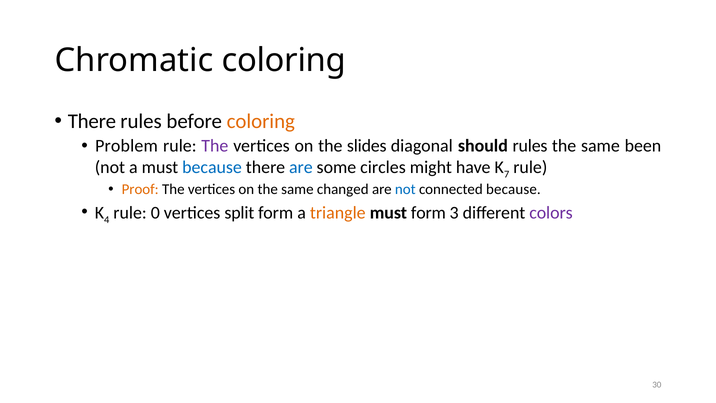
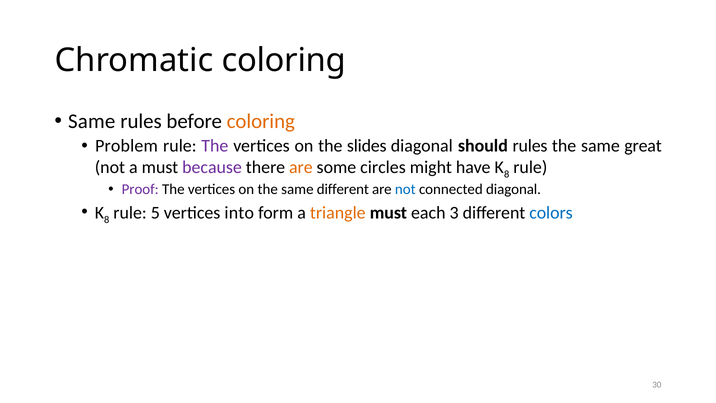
There at (92, 121): There -> Same
been: been -> great
because at (212, 167) colour: blue -> purple
are at (301, 167) colour: blue -> orange
7 at (507, 174): 7 -> 8
Proof colour: orange -> purple
same changed: changed -> different
connected because: because -> diagonal
4 at (107, 220): 4 -> 8
0: 0 -> 5
split: split -> into
must form: form -> each
colors colour: purple -> blue
